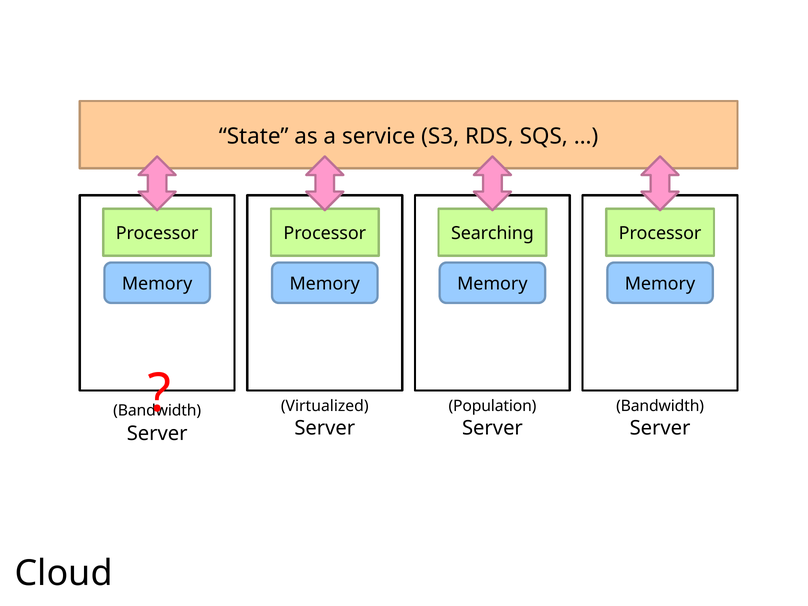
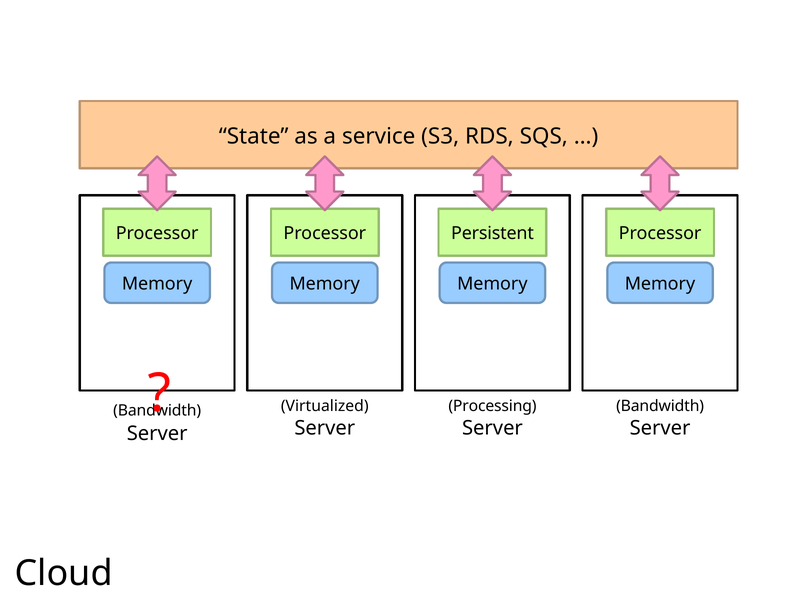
Searching: Searching -> Persistent
Population: Population -> Processing
